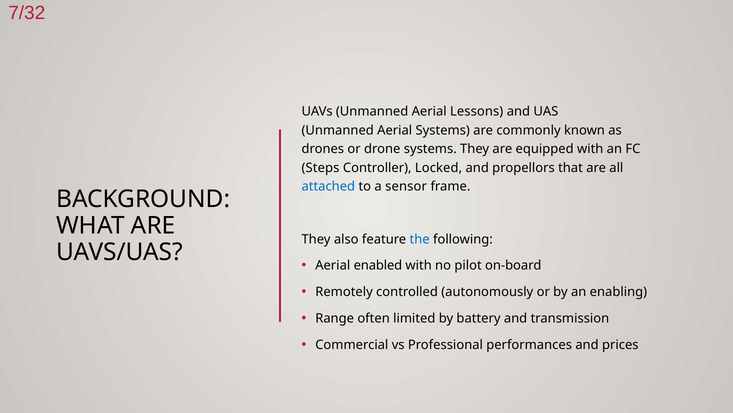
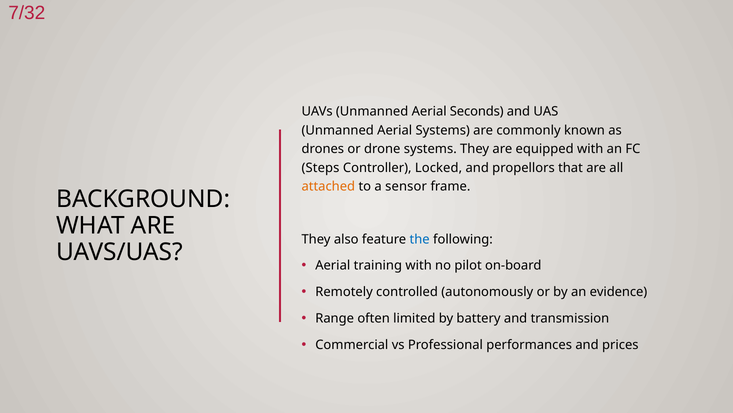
Lessons: Lessons -> Seconds
attached colour: blue -> orange
enabled: enabled -> training
enabling: enabling -> evidence
